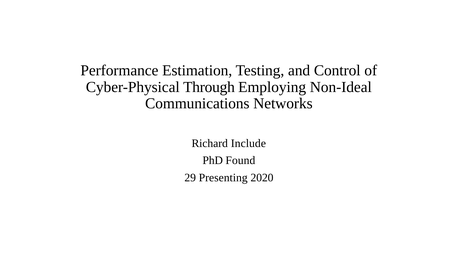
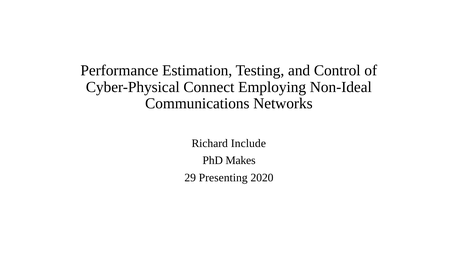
Through: Through -> Connect
Found: Found -> Makes
